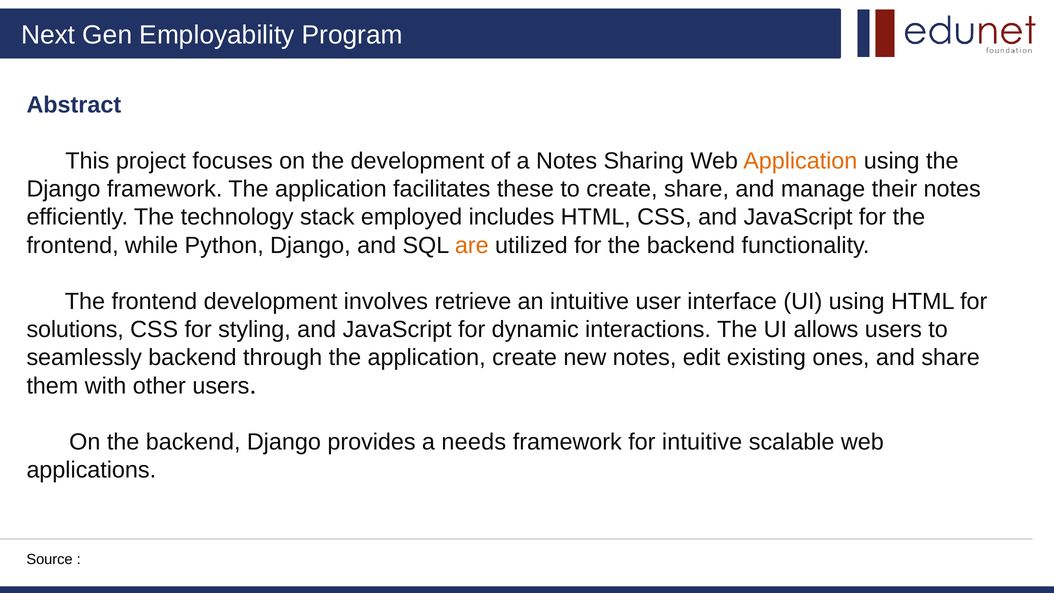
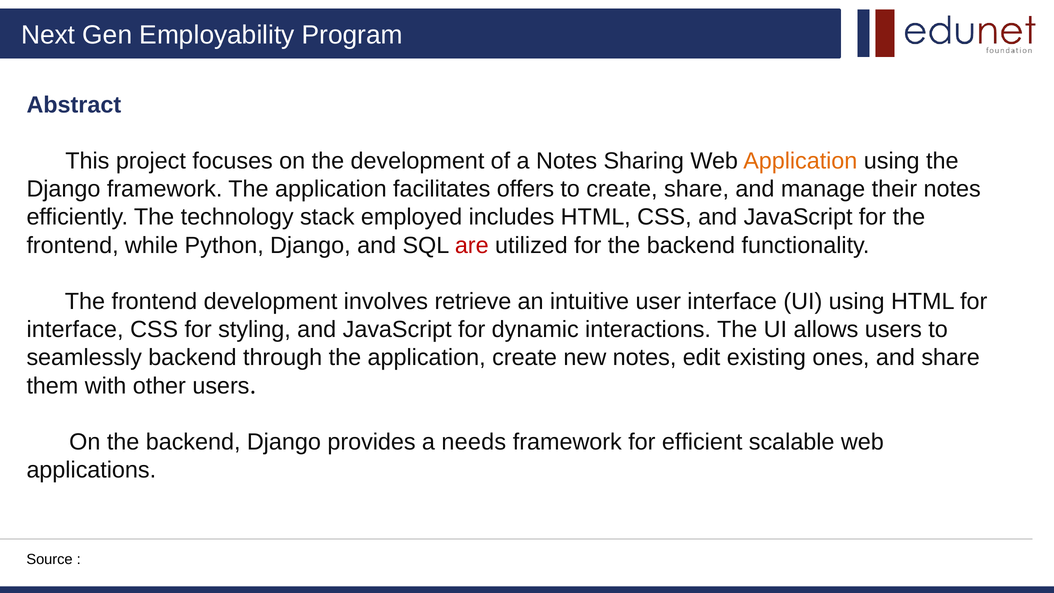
these: these -> offers
are colour: orange -> red
solutions at (75, 330): solutions -> interface
for intuitive: intuitive -> efficient
